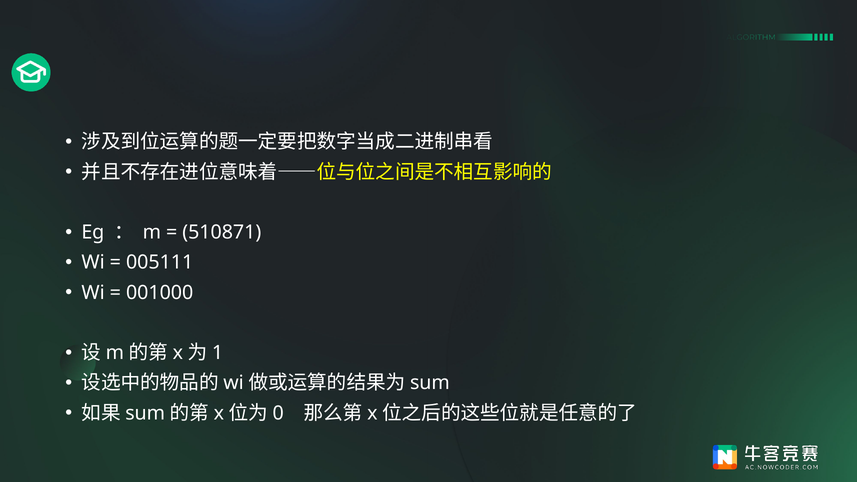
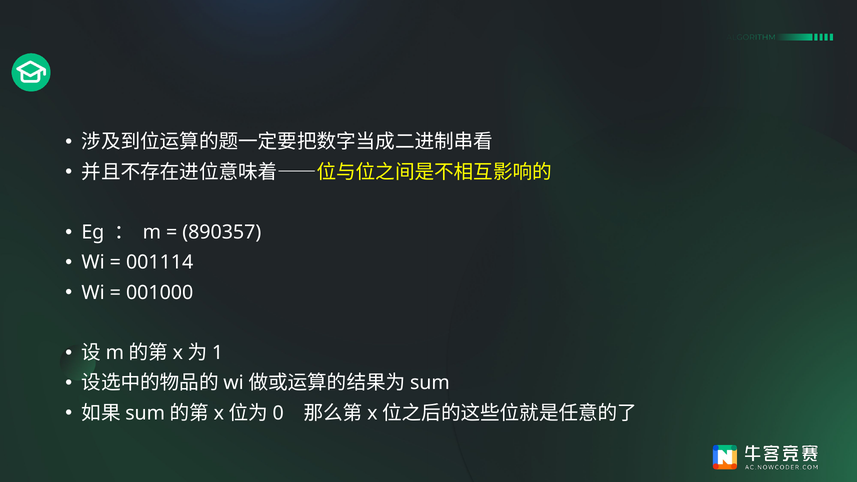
510871: 510871 -> 890357
005111: 005111 -> 001114
